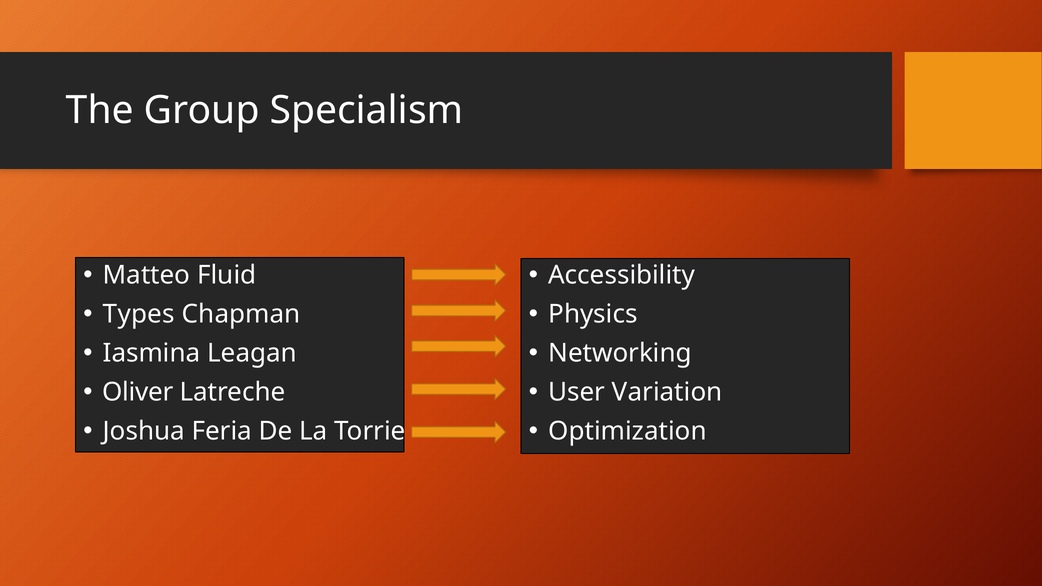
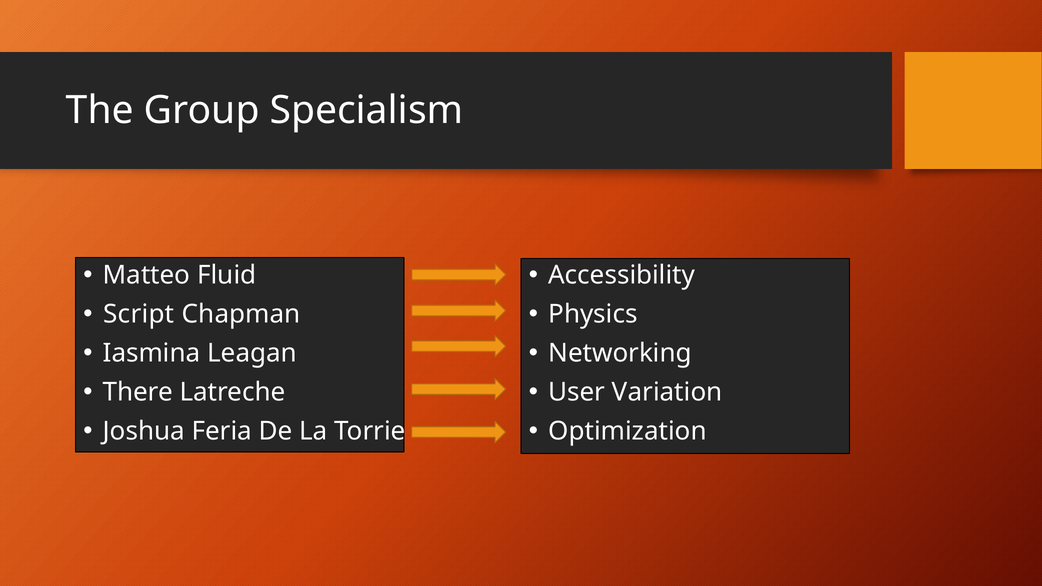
Types: Types -> Script
Oliver: Oliver -> There
